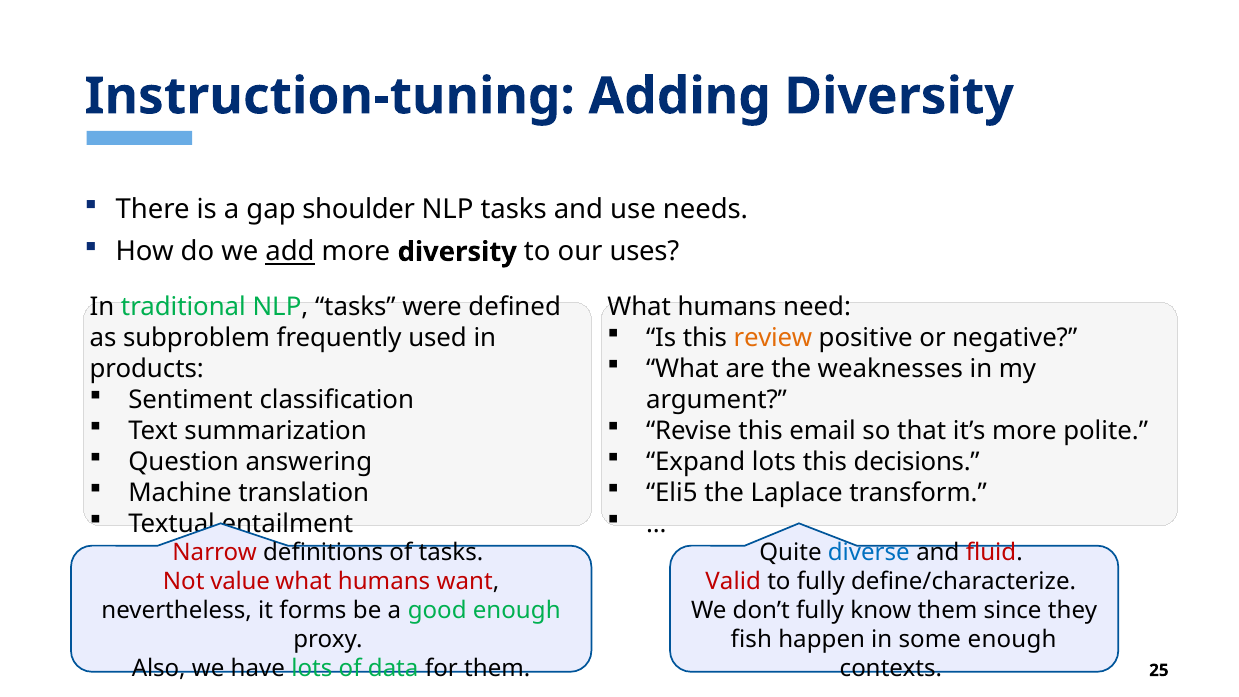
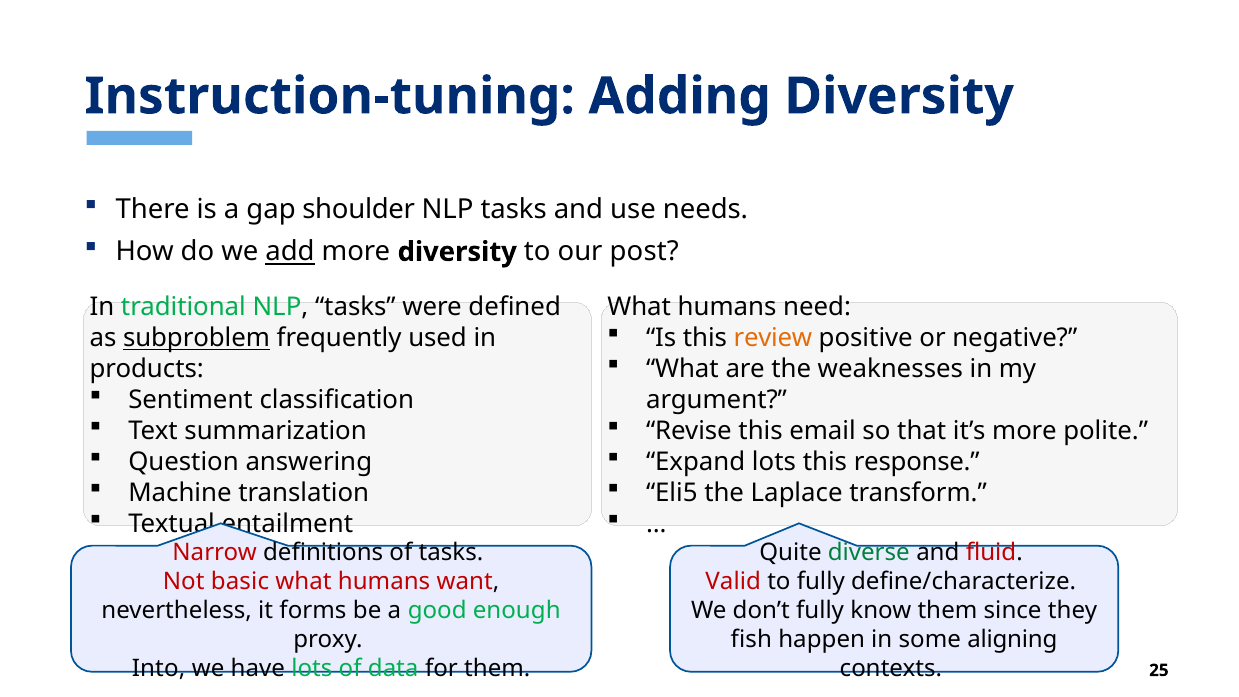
uses: uses -> post
subproblem underline: none -> present
decisions: decisions -> response
diverse colour: blue -> green
value: value -> basic
some enough: enough -> aligning
Also: Also -> Into
